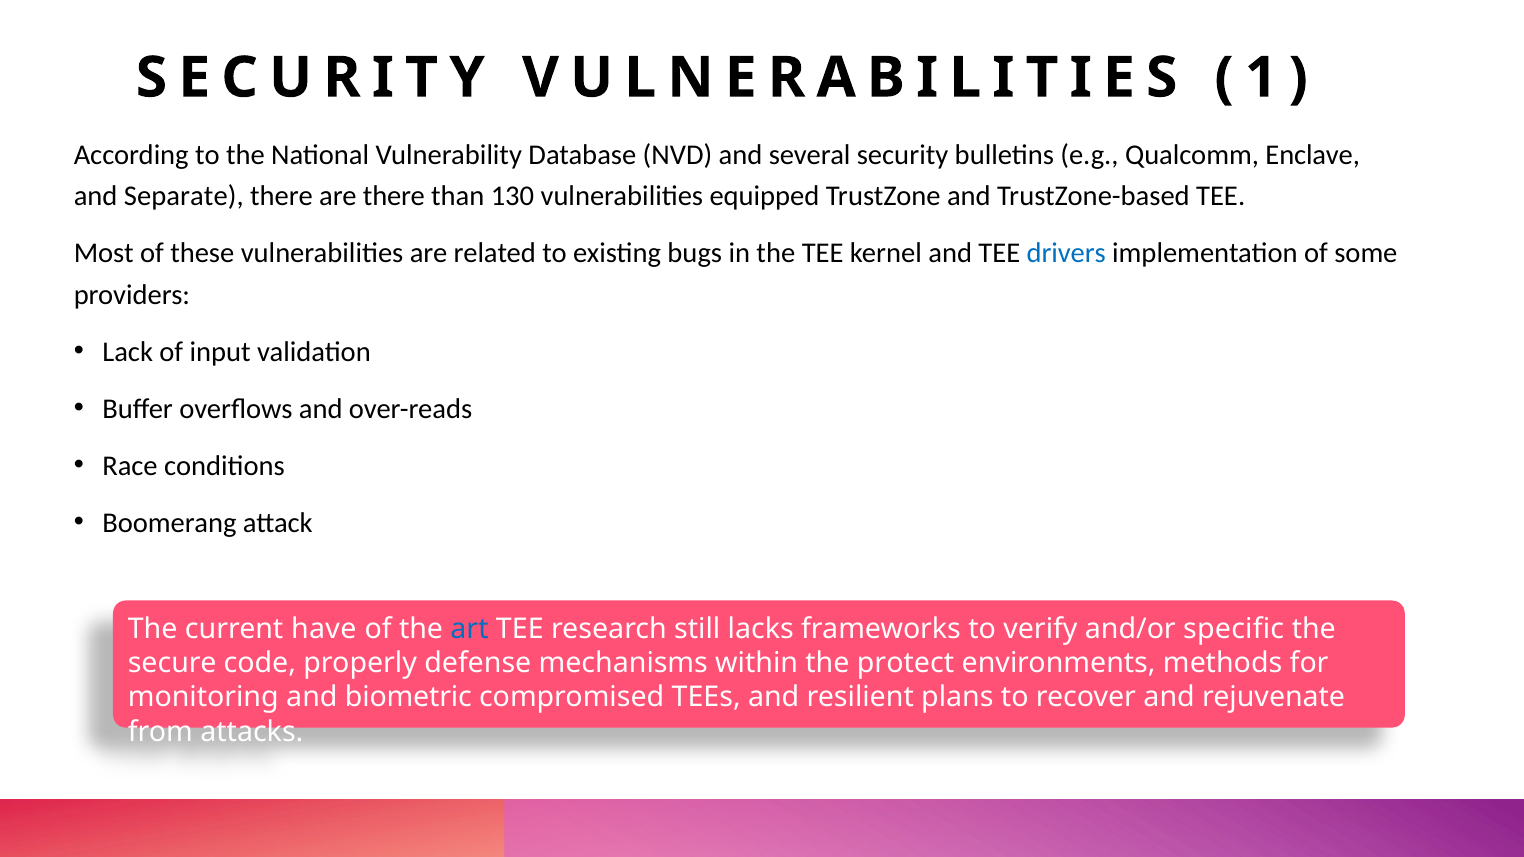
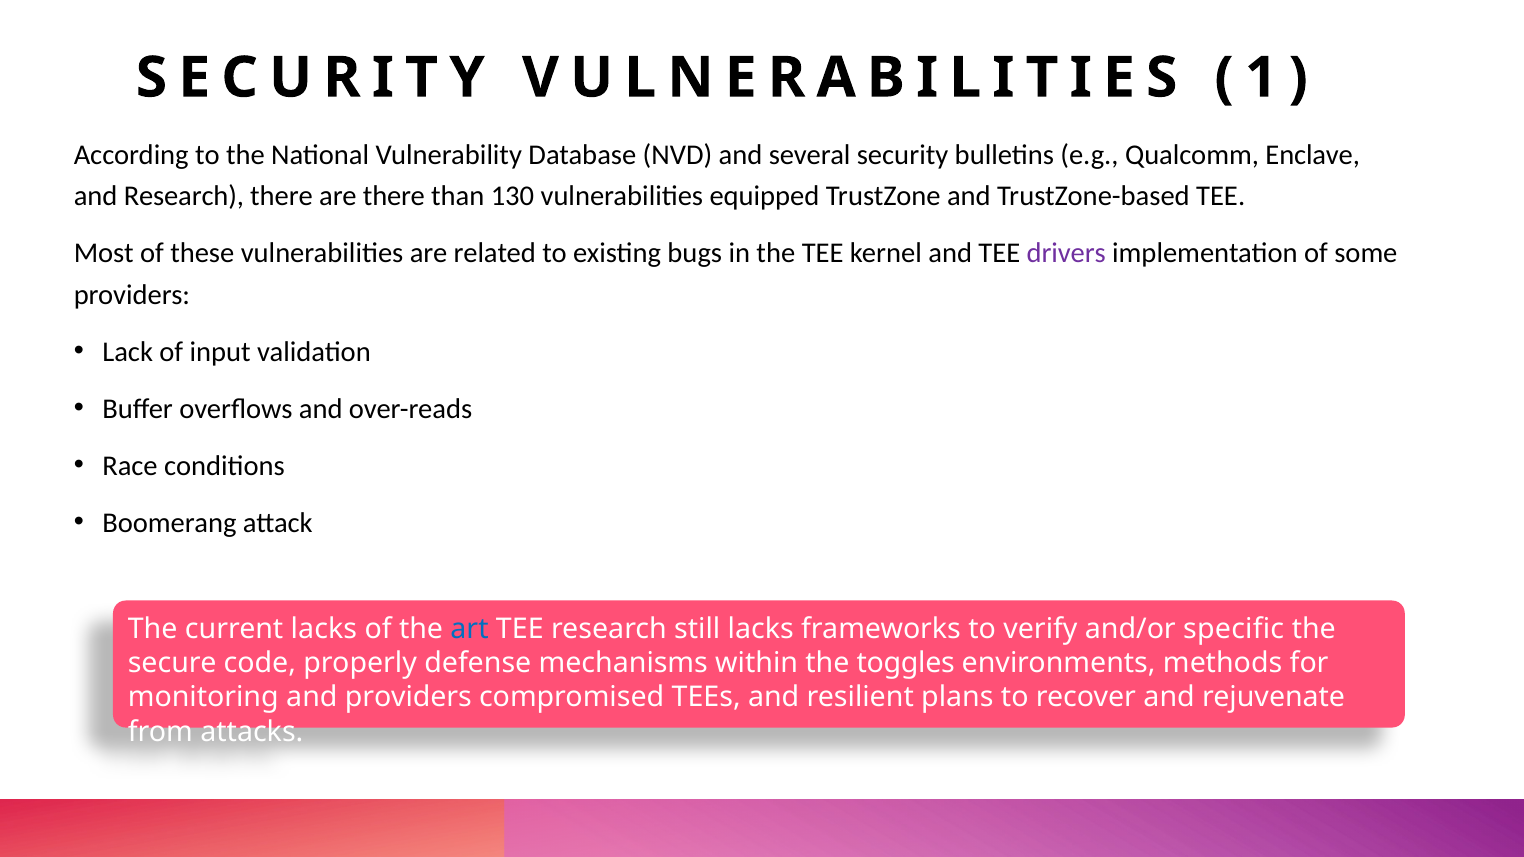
and Separate: Separate -> Research
drivers colour: blue -> purple
current have: have -> lacks
protect: protect -> toggles
and biometric: biometric -> providers
